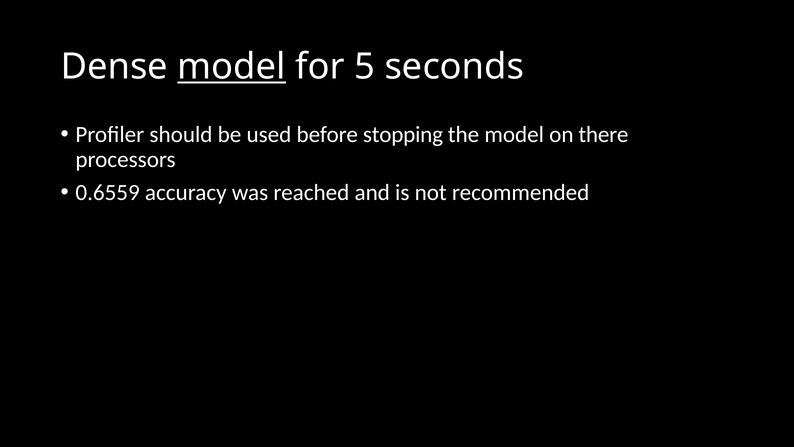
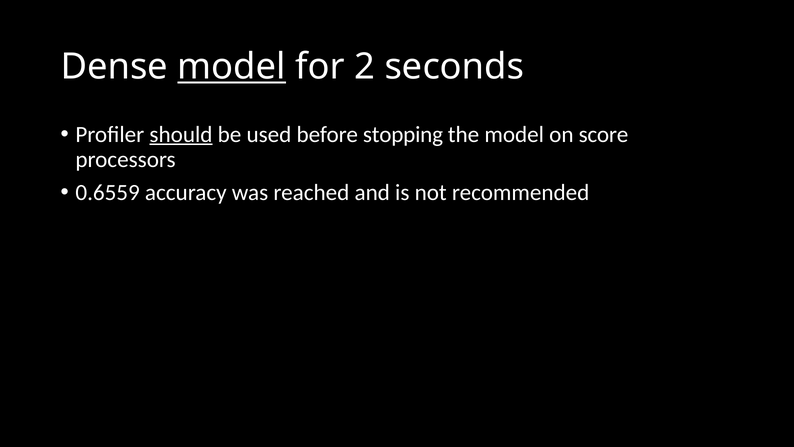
5: 5 -> 2
should underline: none -> present
there: there -> score
